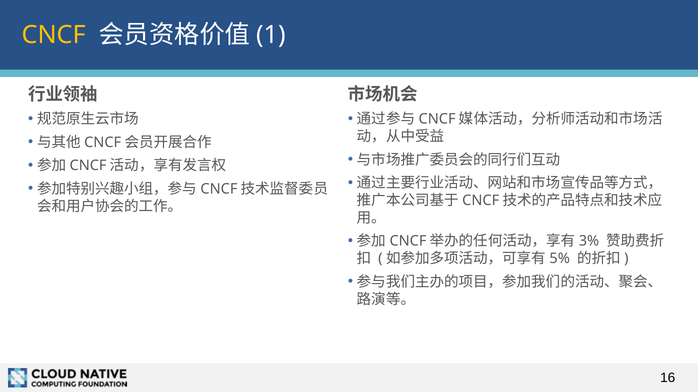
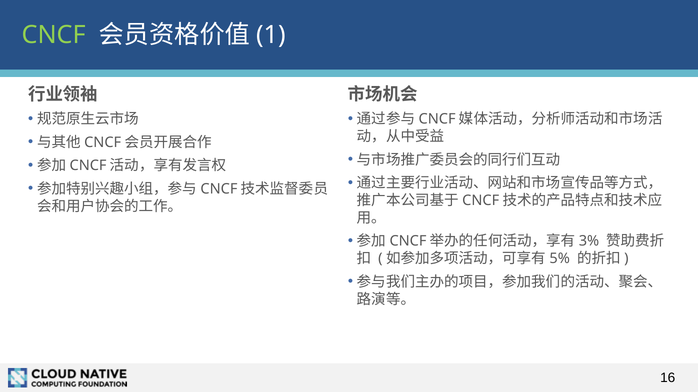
CNCF colour: yellow -> light green
